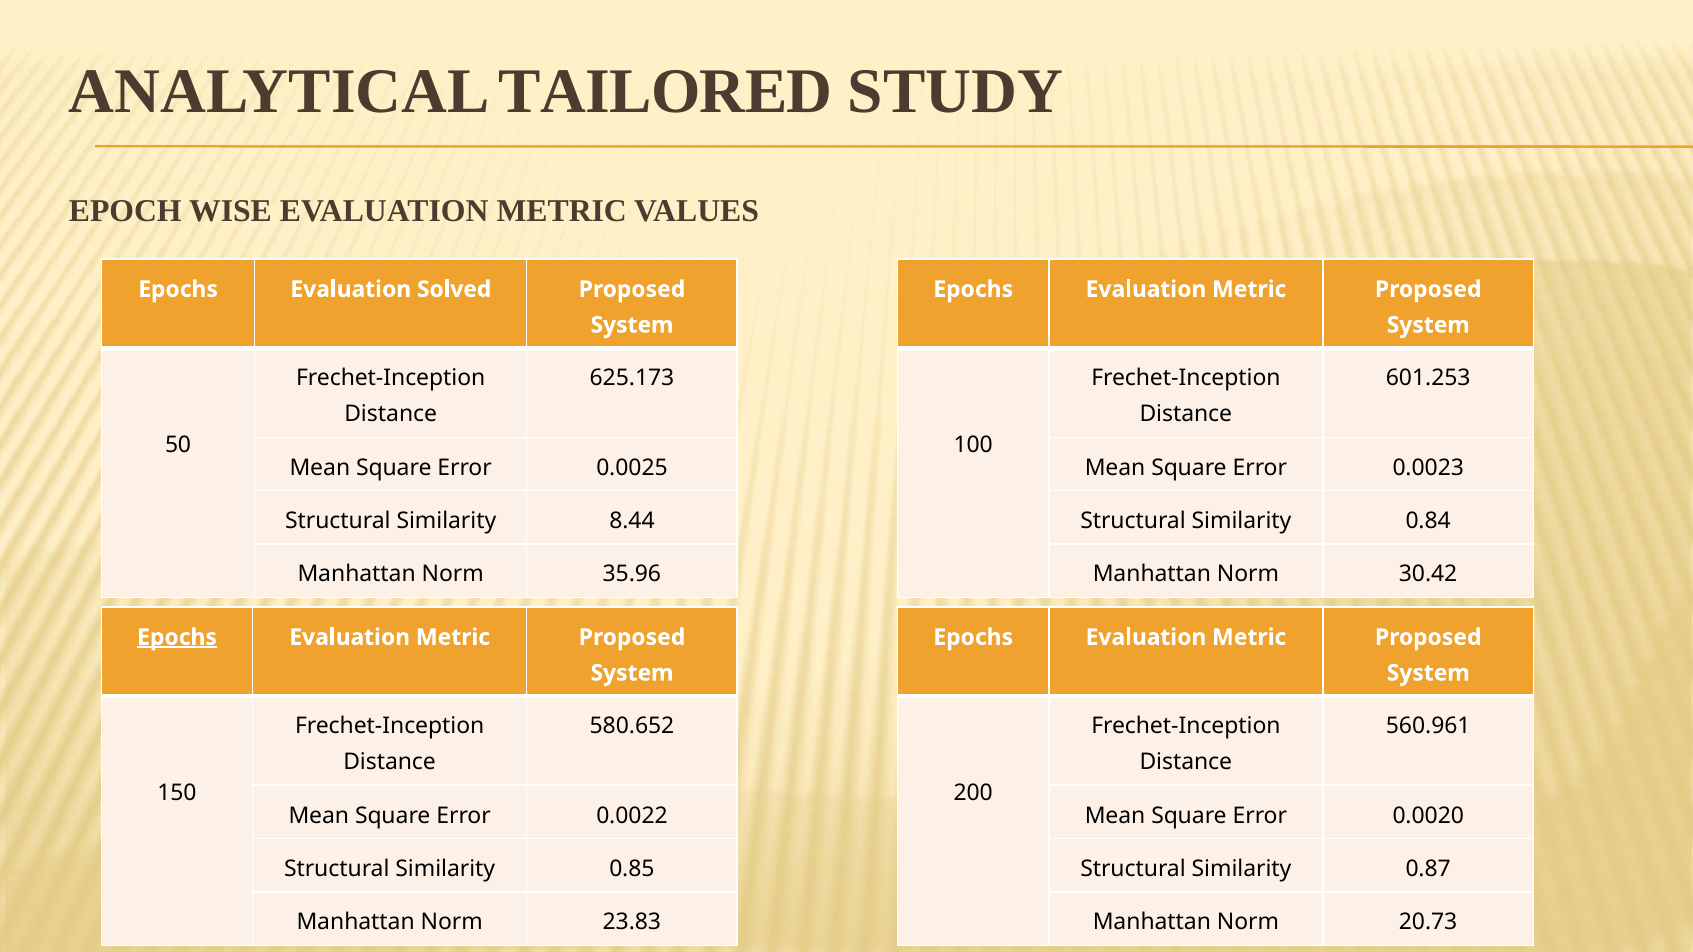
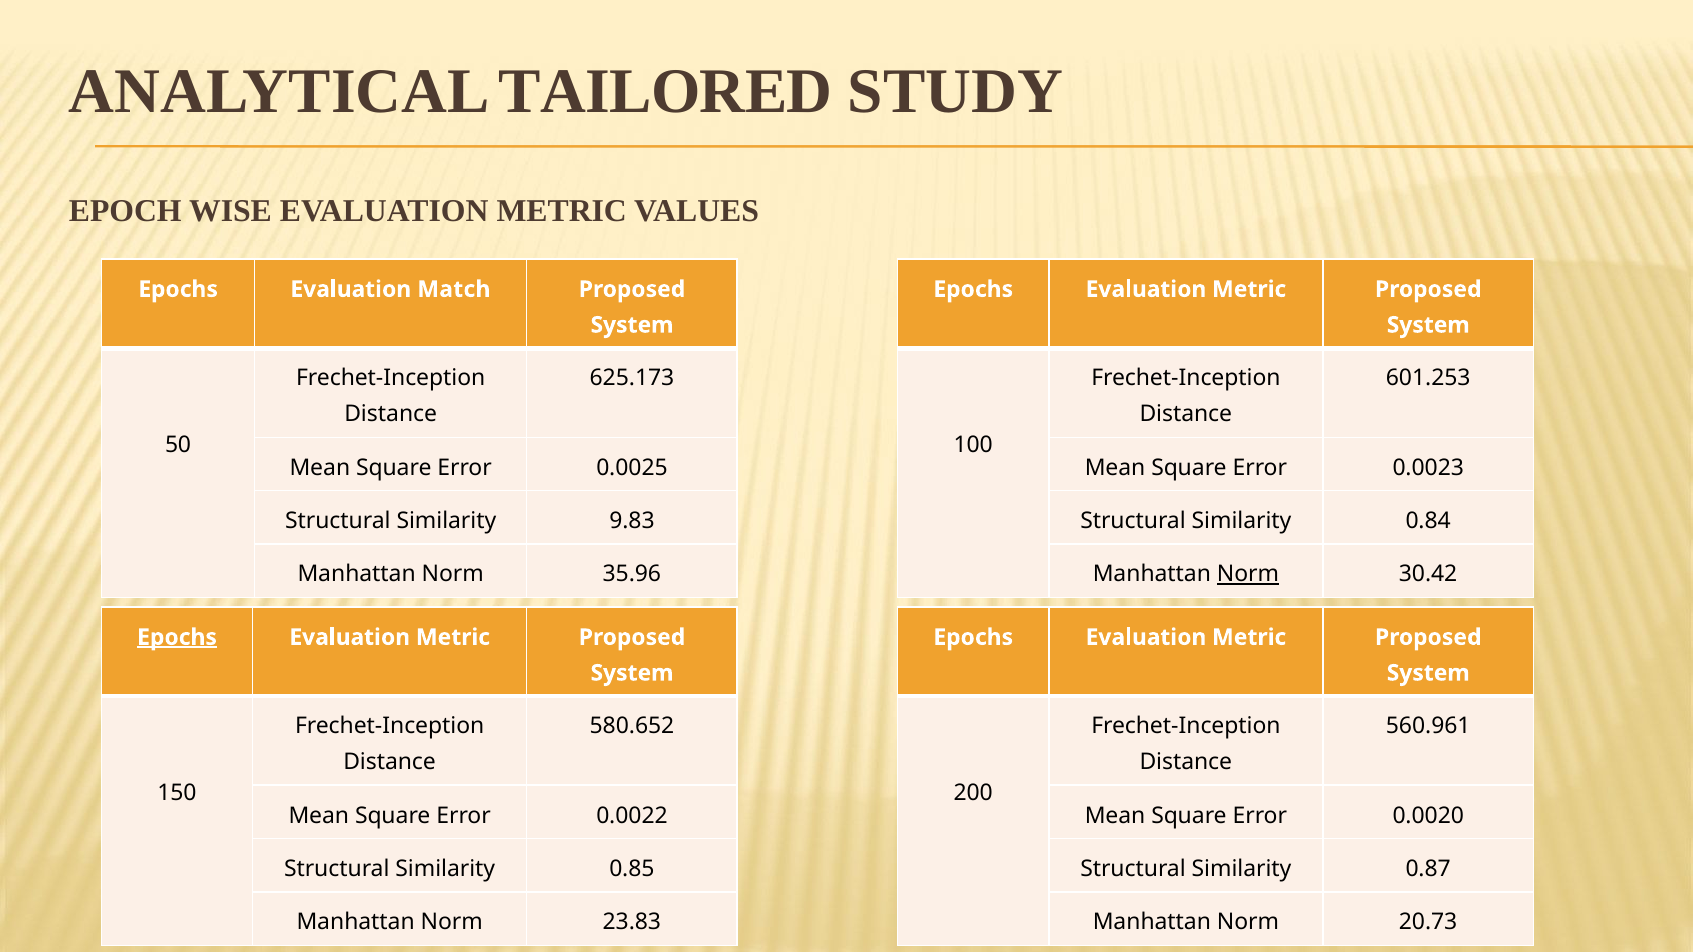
Solved: Solved -> Match
8.44: 8.44 -> 9.83
Norm at (1248, 574) underline: none -> present
